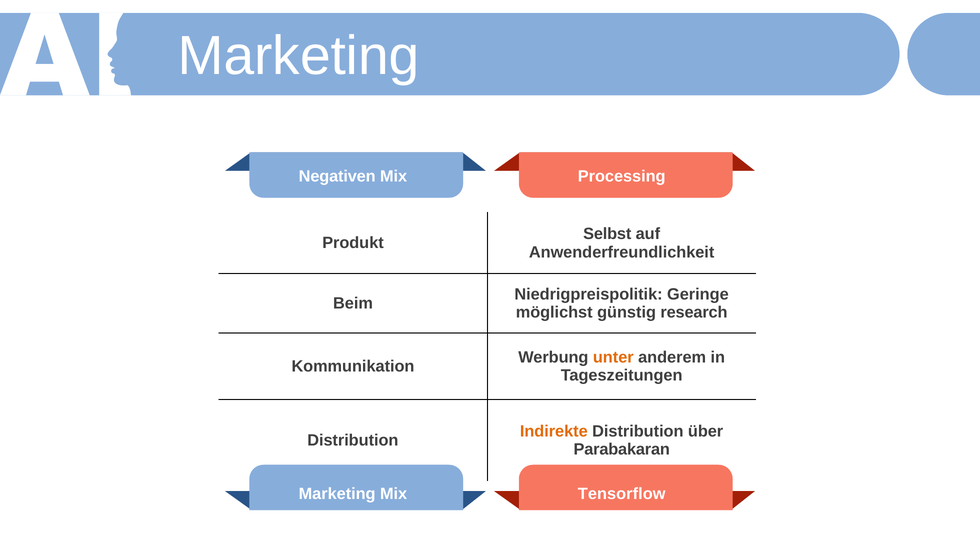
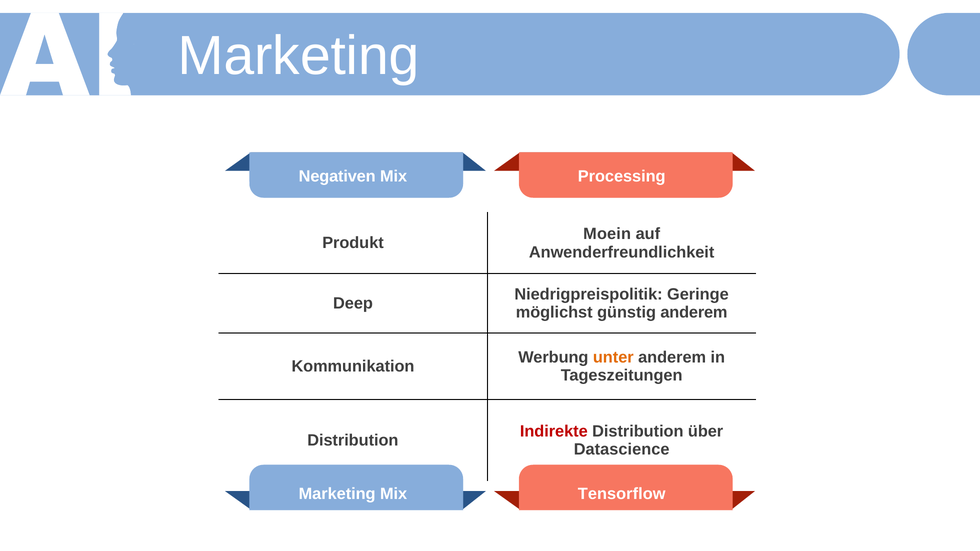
Selbst: Selbst -> Moein
Beim: Beim -> Deep
günstig research: research -> anderem
Indirekte colour: orange -> red
Parabakaran: Parabakaran -> Datascience
